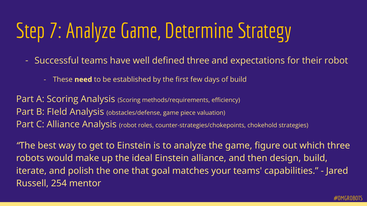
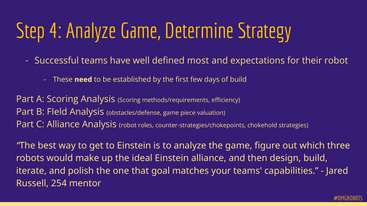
7: 7 -> 4
defined three: three -> most
